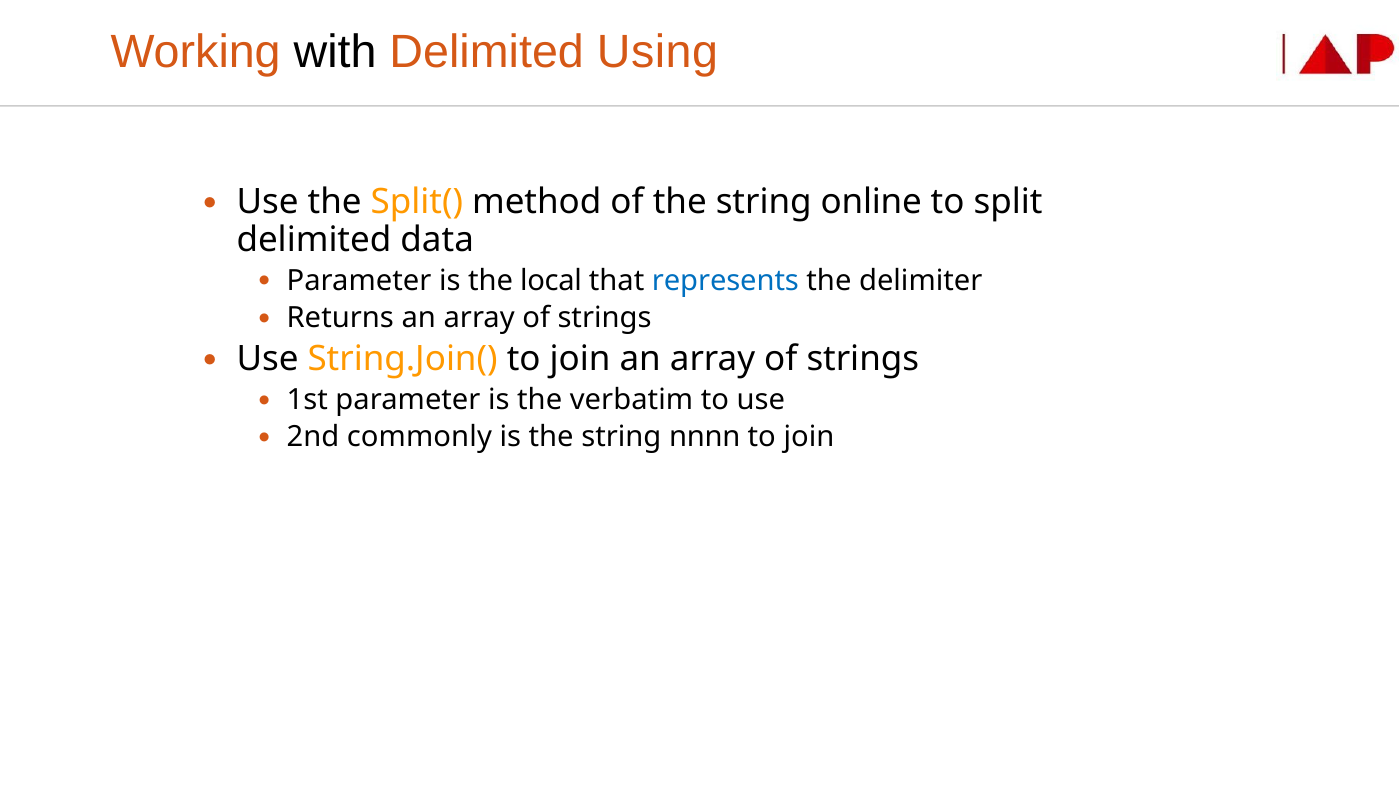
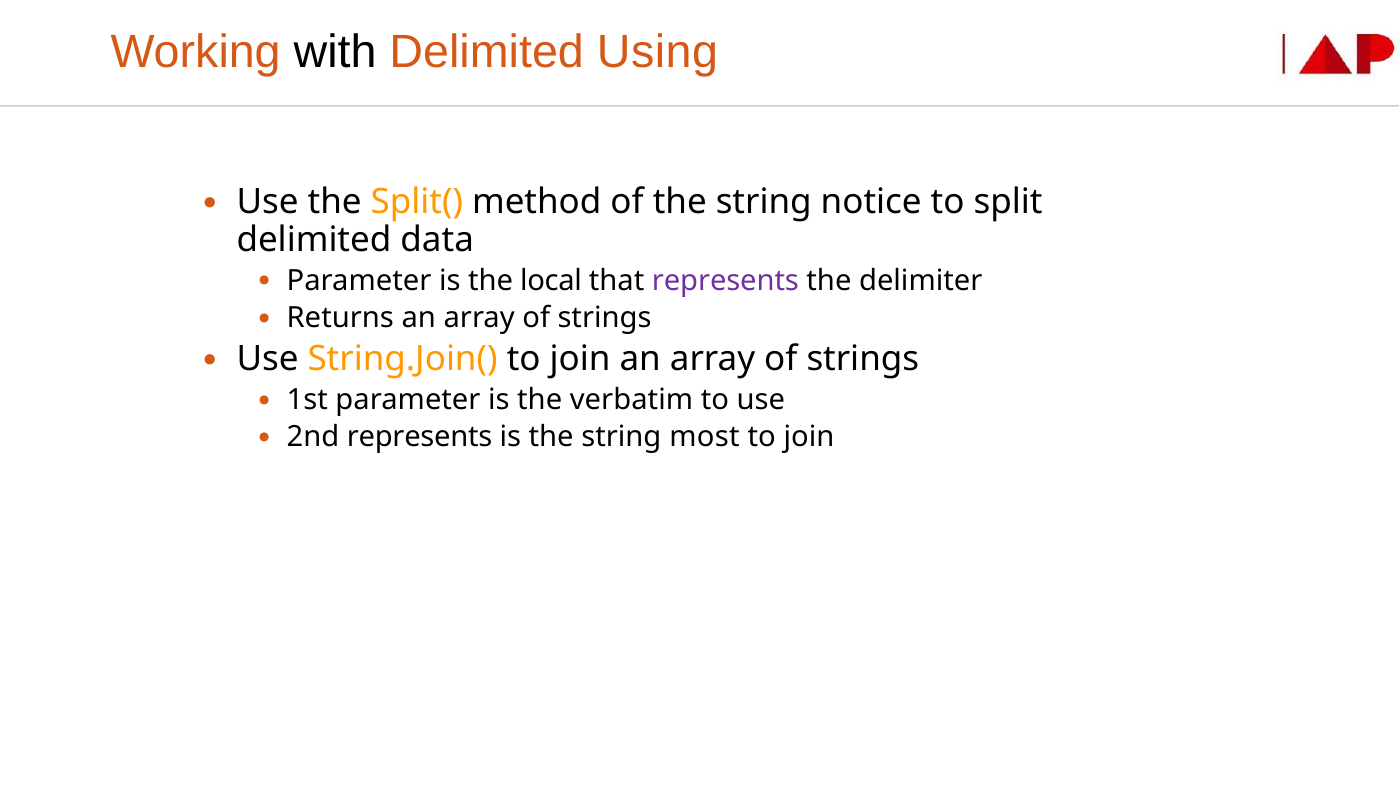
online: online -> notice
represents at (725, 281) colour: blue -> purple
2nd commonly: commonly -> represents
nnnn: nnnn -> most
